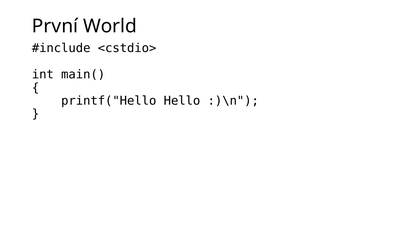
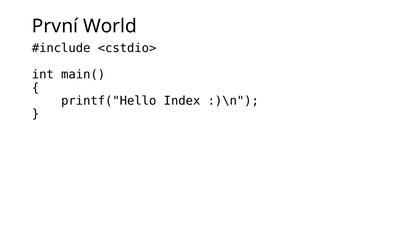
Hello: Hello -> Index
